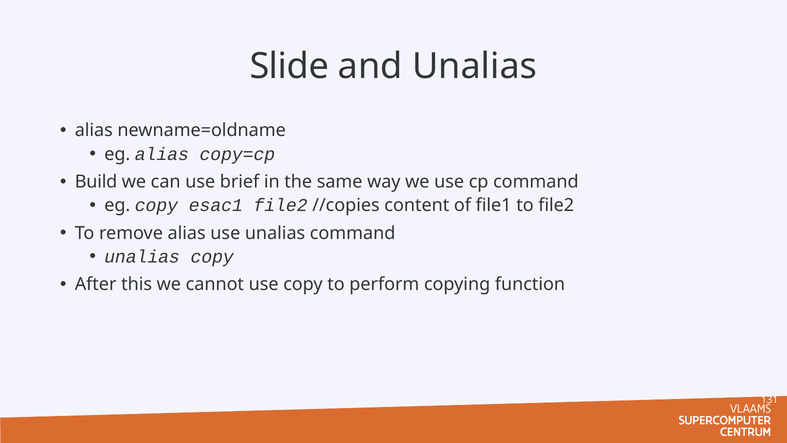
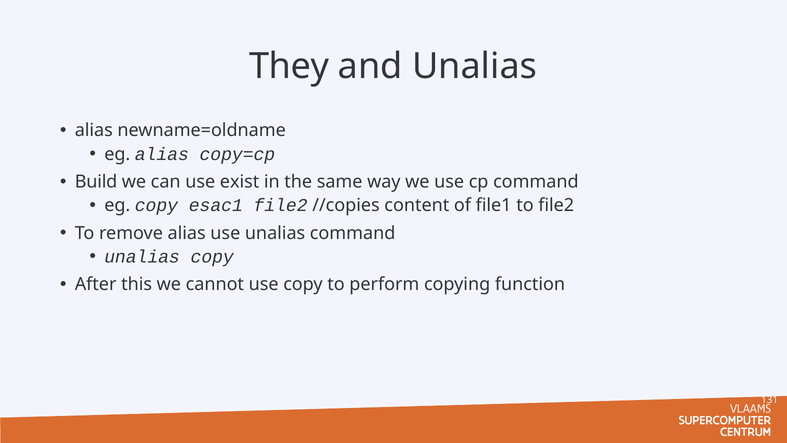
Slide: Slide -> They
brief: brief -> exist
